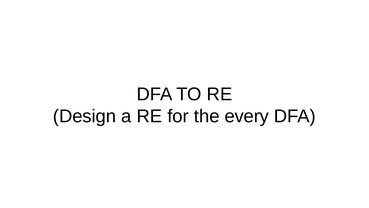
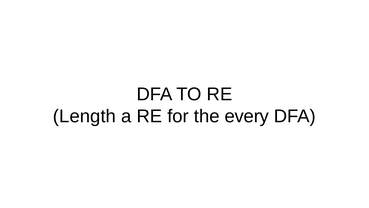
Design: Design -> Length
